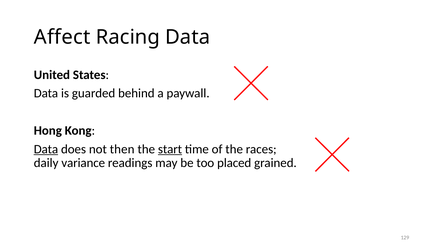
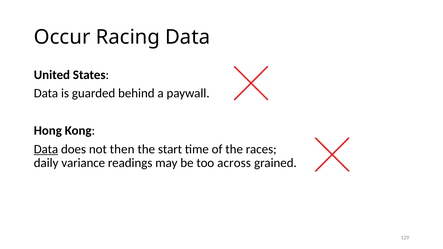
Affect: Affect -> Occur
start underline: present -> none
placed: placed -> across
